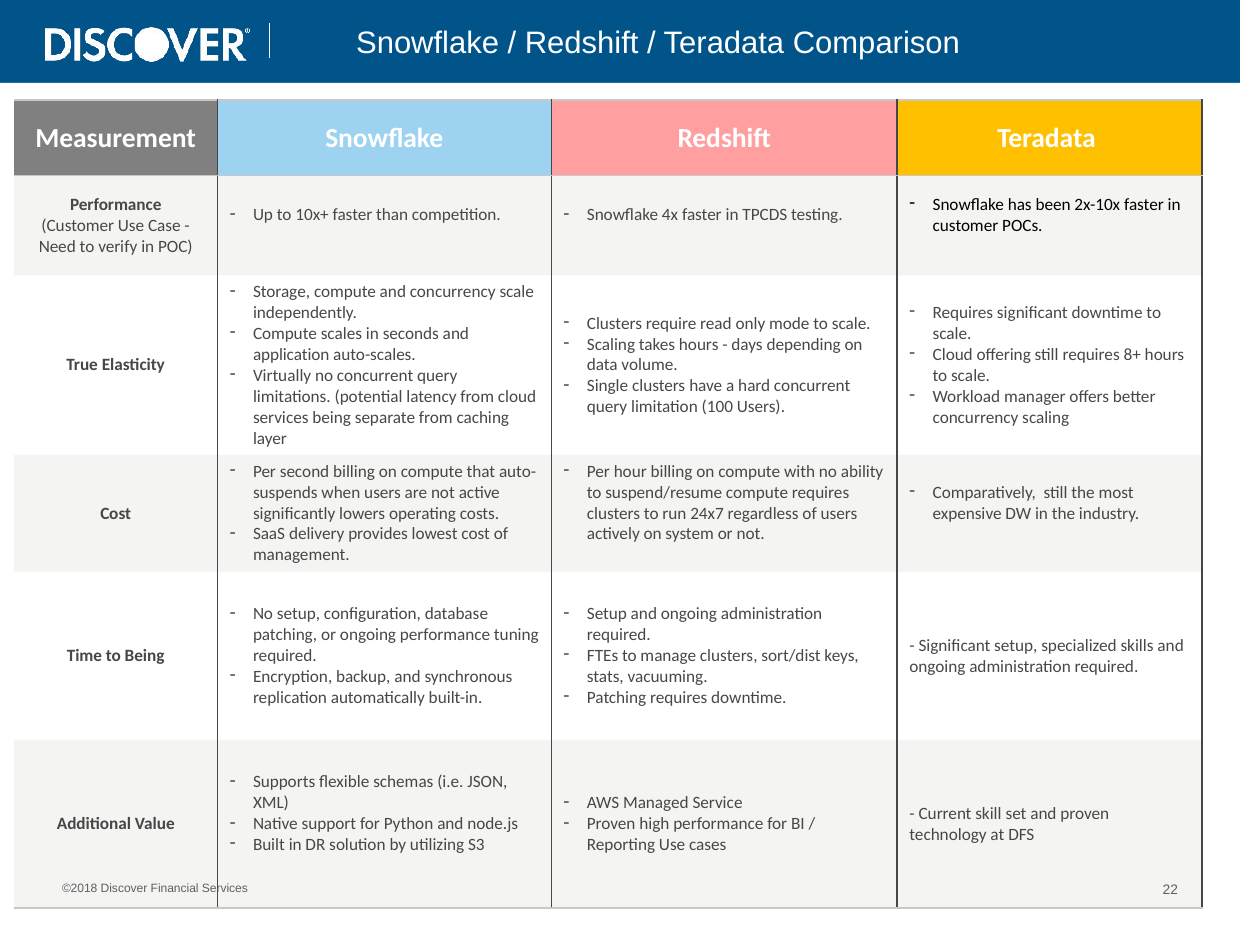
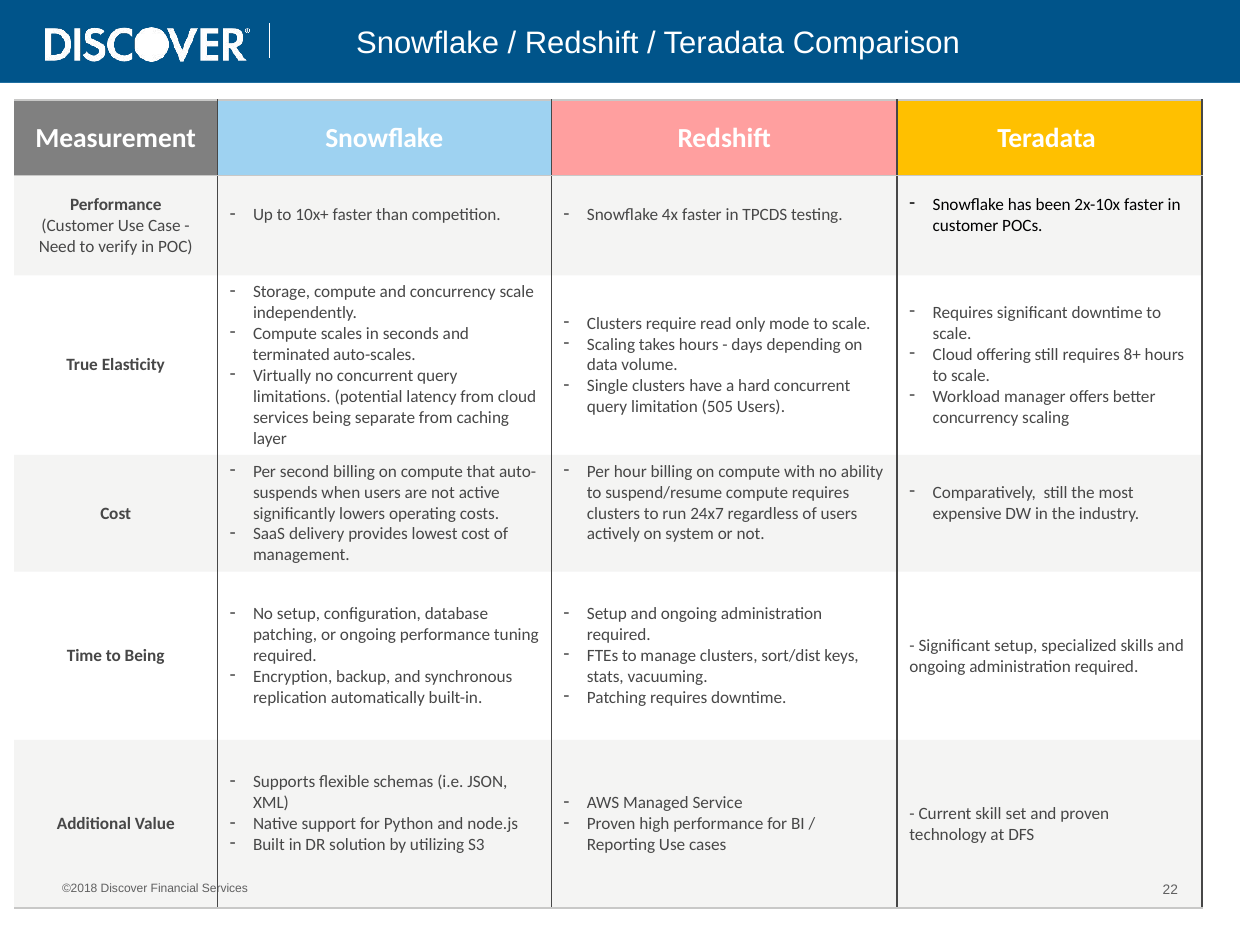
application: application -> terminated
100: 100 -> 505
